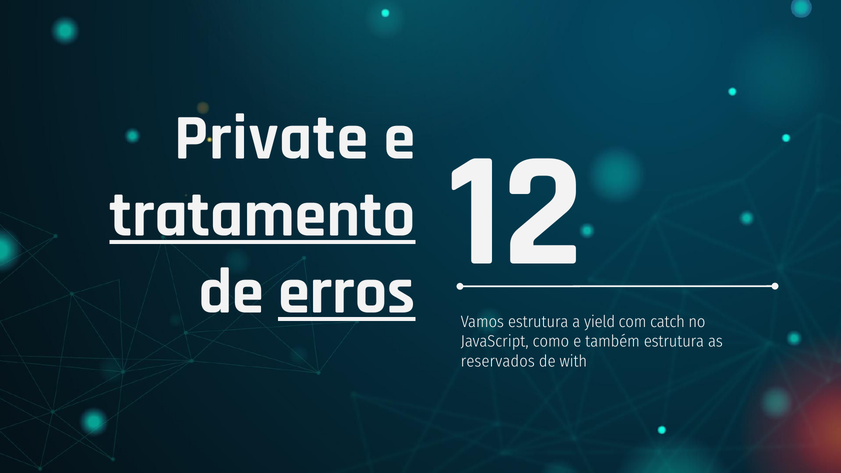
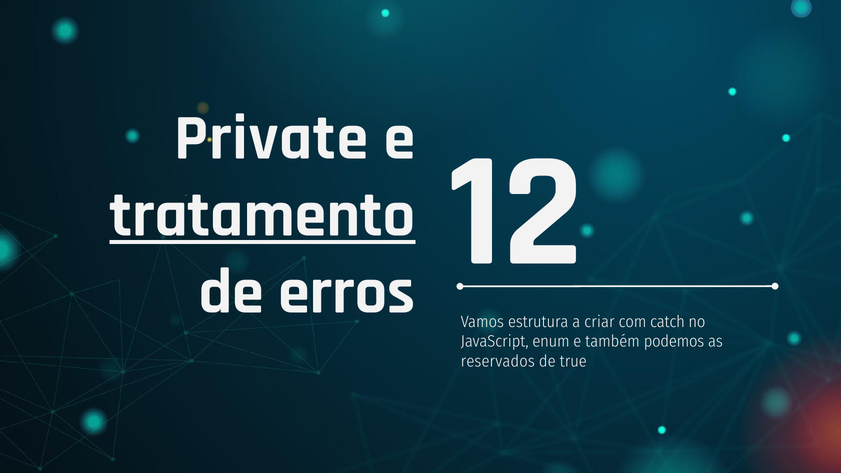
erros underline: present -> none
yield: yield -> criar
como: como -> enum
também estrutura: estrutura -> podemos
with: with -> true
